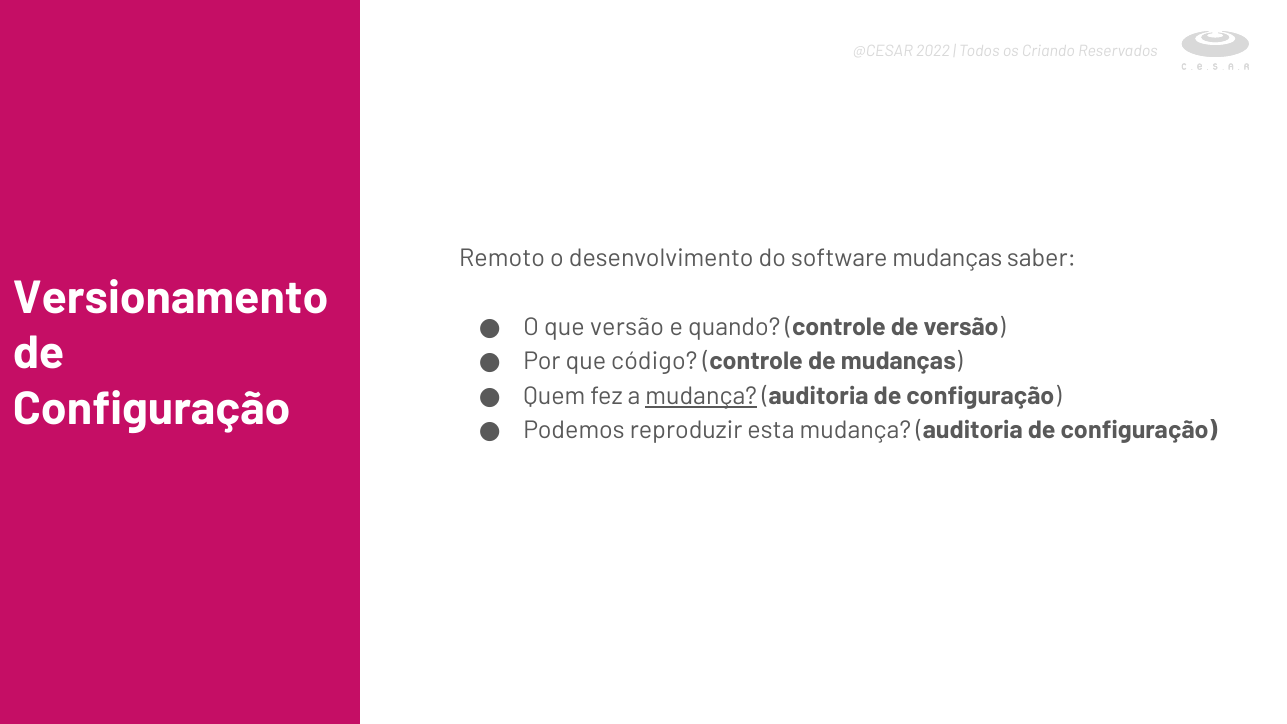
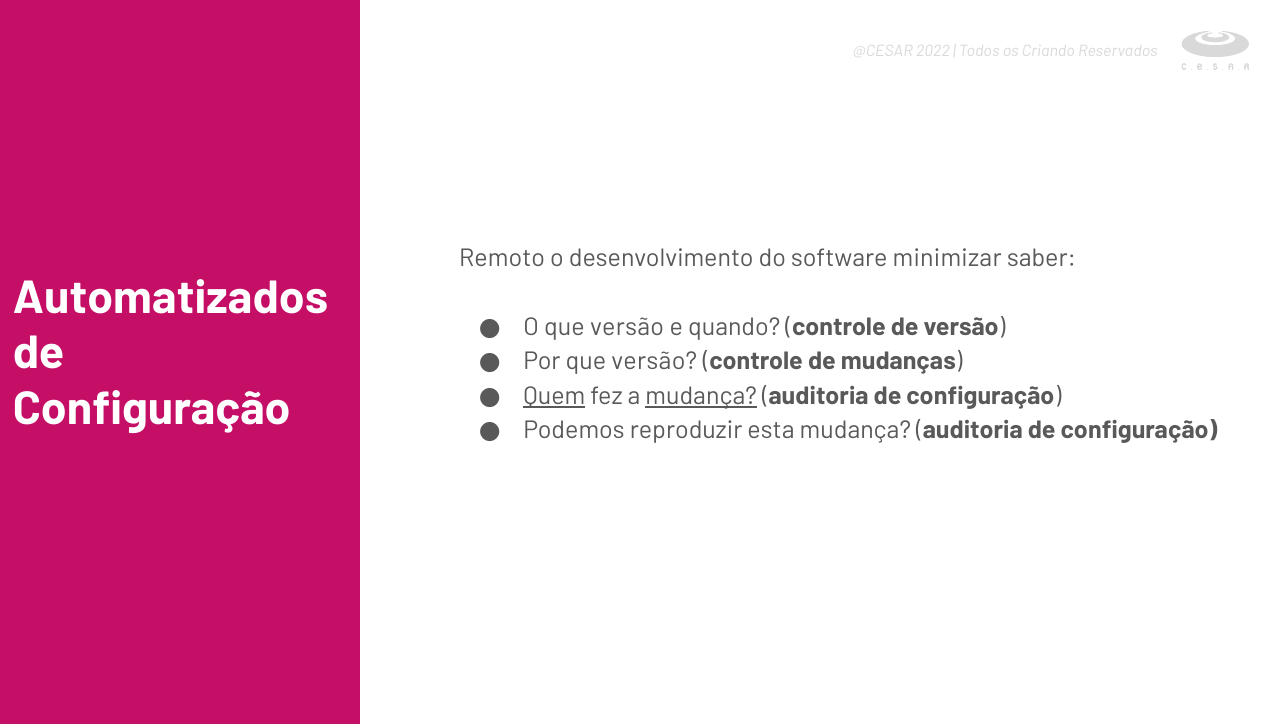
software mudanças: mudanças -> minimizar
Versionamento: Versionamento -> Automatizados
Por que código: código -> versão
Quem underline: none -> present
